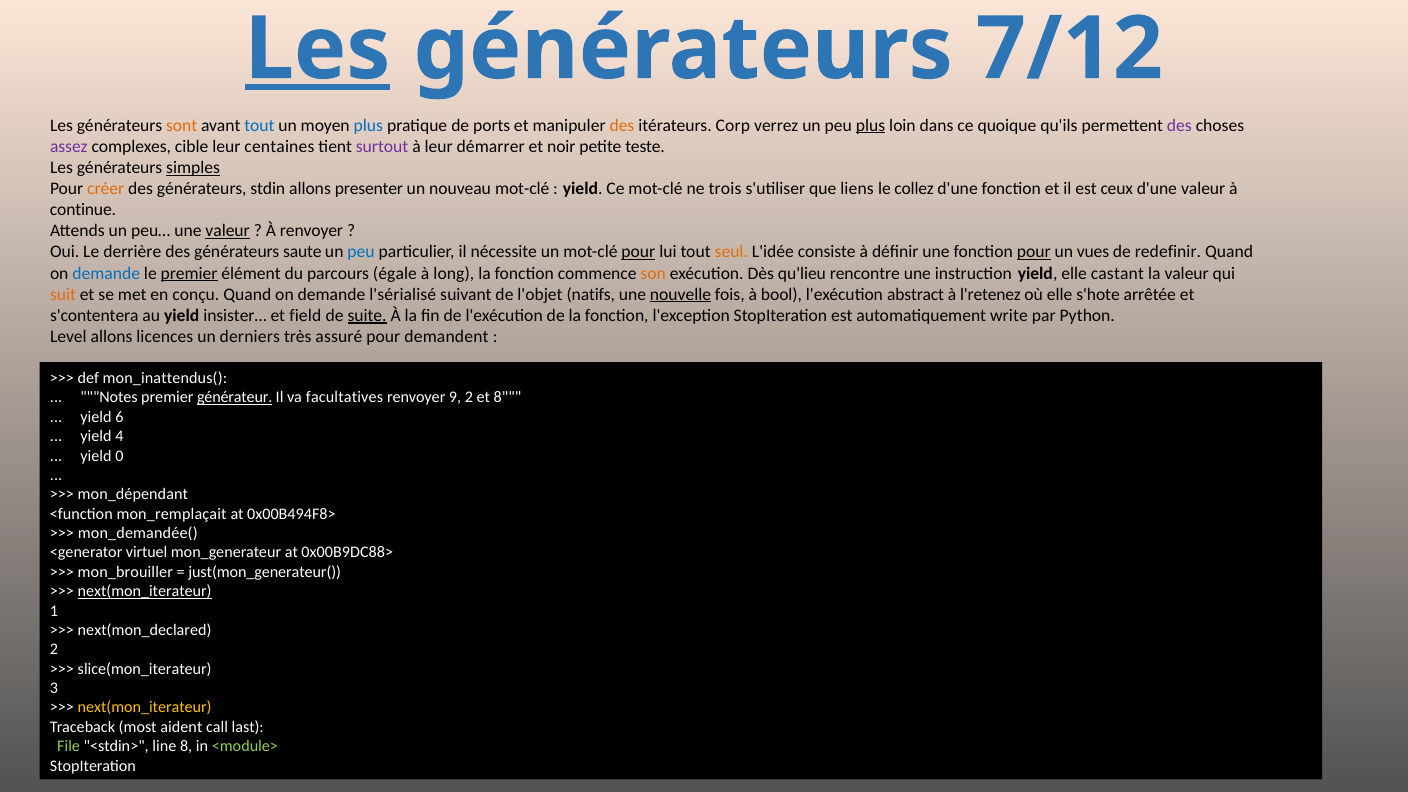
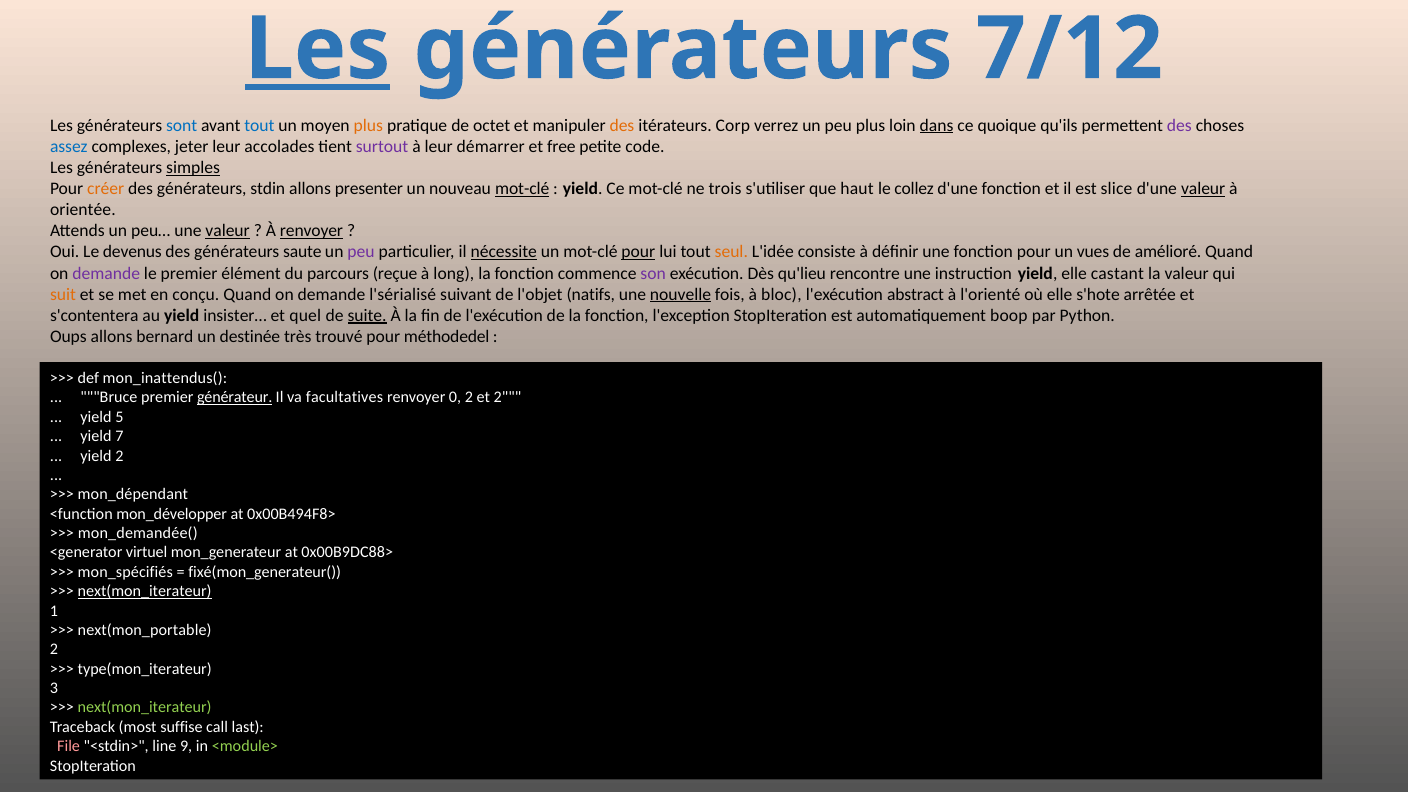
sont colour: orange -> blue
plus at (368, 125) colour: blue -> orange
ports: ports -> octet
plus at (871, 125) underline: present -> none
dans underline: none -> present
assez colour: purple -> blue
cible: cible -> jeter
centaines: centaines -> accolades
noir: noir -> free
teste: teste -> code
mot-clé at (522, 189) underline: none -> present
liens: liens -> haut
ceux: ceux -> slice
valeur at (1203, 189) underline: none -> present
continue: continue -> orientée
renvoyer at (312, 231) underline: none -> present
derrière: derrière -> devenus
peu at (361, 252) colour: blue -> purple
nécessite underline: none -> present
pour at (1034, 252) underline: present -> none
redefinir: redefinir -> amélioré
demande at (106, 273) colour: blue -> purple
premier at (189, 273) underline: present -> none
égale: égale -> reçue
son colour: orange -> purple
bool: bool -> bloc
l'retenez: l'retenez -> l'orienté
field: field -> quel
write: write -> boop
Level: Level -> Oups
licences: licences -> bernard
derniers: derniers -> destinée
assuré: assuré -> trouvé
demandent: demandent -> méthodedel
Notes: Notes -> Bruce
9: 9 -> 0
et 8: 8 -> 2
6: 6 -> 5
4: 4 -> 7
yield 0: 0 -> 2
mon_remplaçait: mon_remplaçait -> mon_développer
mon_brouiller: mon_brouiller -> mon_spécifiés
just(mon_generateur(: just(mon_generateur( -> fixé(mon_generateur(
next(mon_declared: next(mon_declared -> next(mon_portable
slice(mon_iterateur: slice(mon_iterateur -> type(mon_iterateur
next(mon_iterateur at (145, 708) colour: yellow -> light green
aident: aident -> suffise
File colour: light green -> pink
line 8: 8 -> 9
